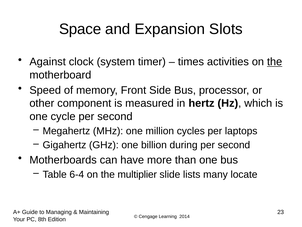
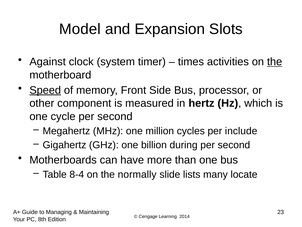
Space: Space -> Model
Speed underline: none -> present
laptops: laptops -> include
6-4: 6-4 -> 8-4
multiplier: multiplier -> normally
